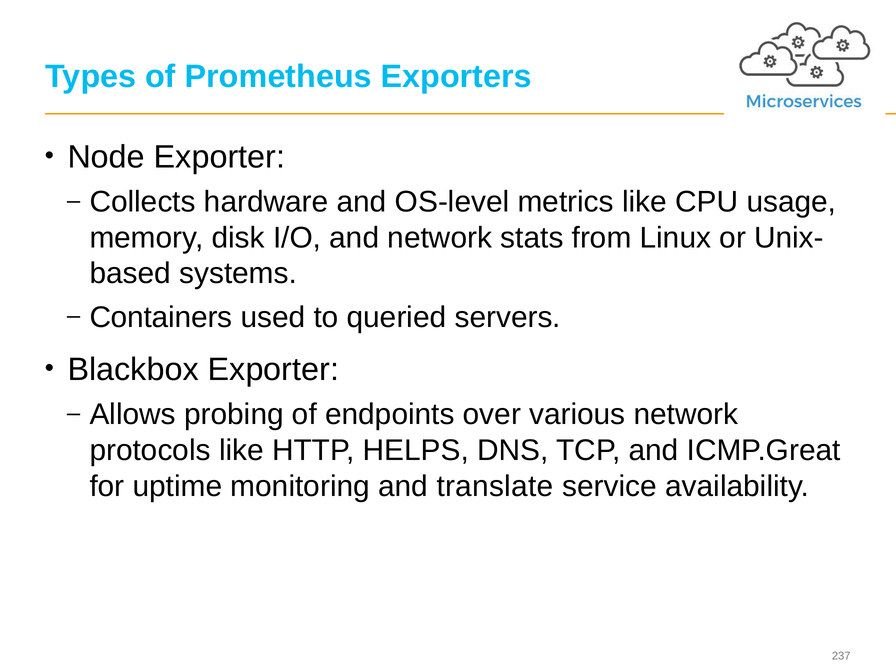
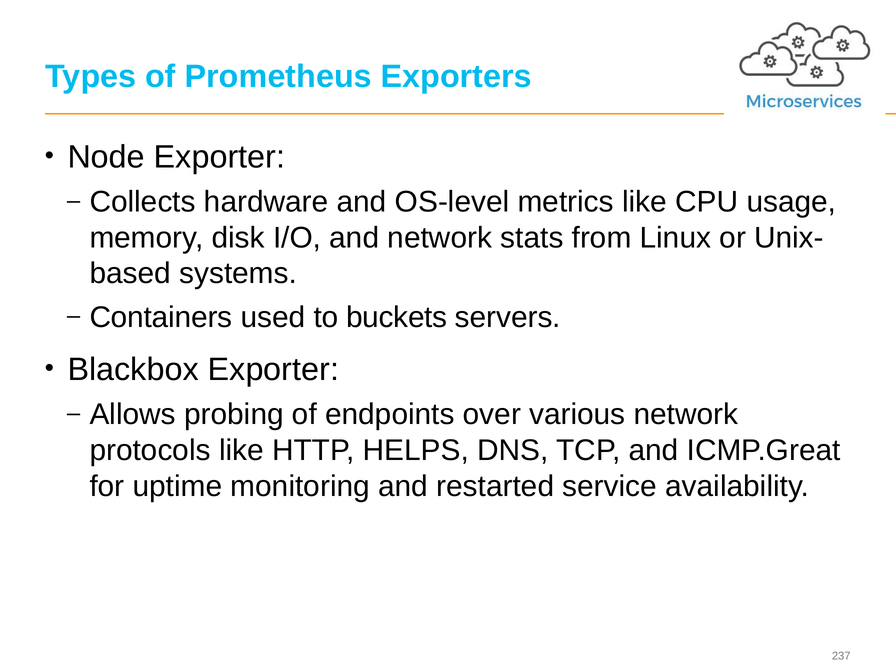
queried: queried -> buckets
translate: translate -> restarted
